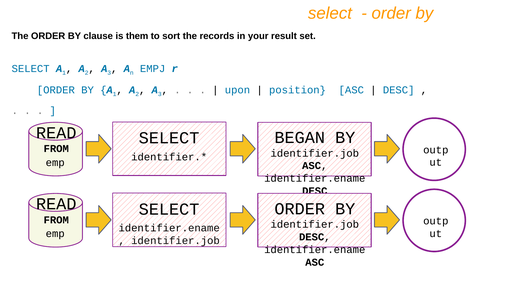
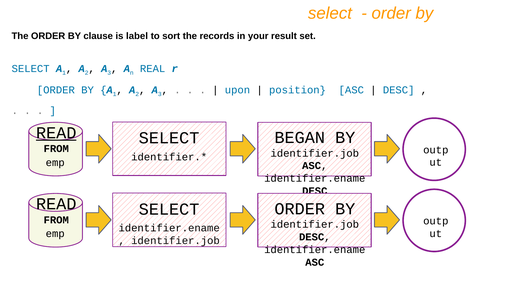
them: them -> label
EMPJ: EMPJ -> REAL
READ at (56, 133) underline: none -> present
